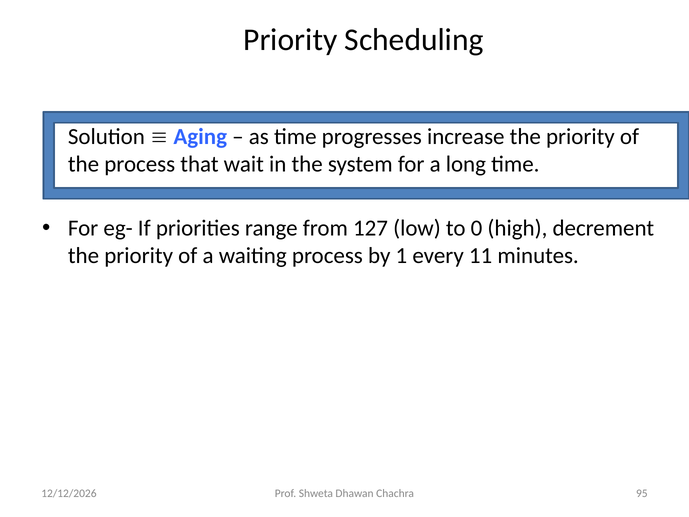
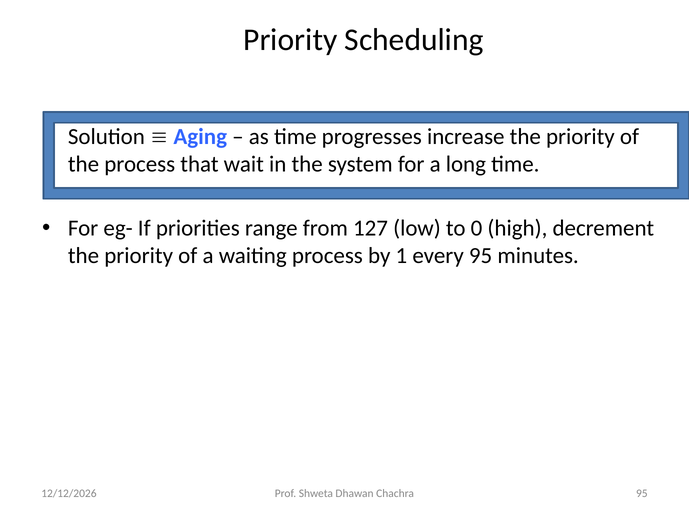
every 11: 11 -> 95
